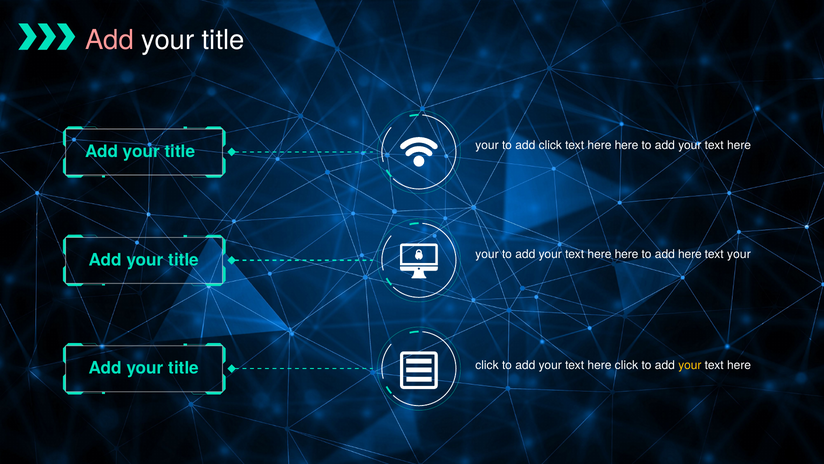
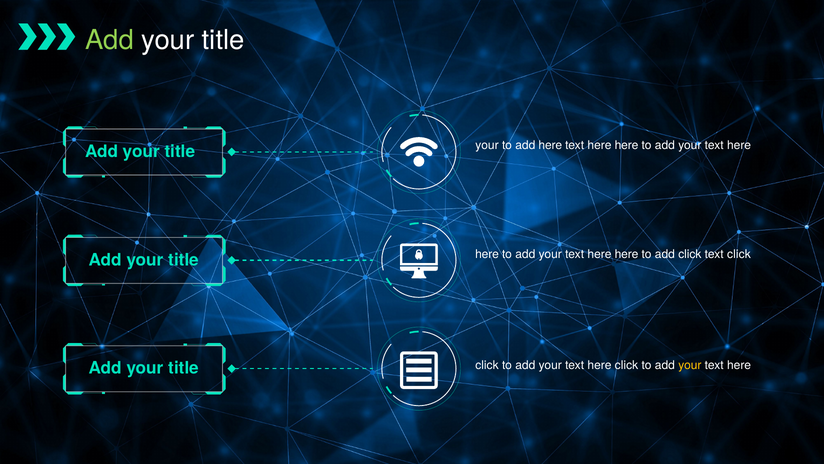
Add at (109, 40) colour: pink -> light green
add click: click -> here
your at (487, 254): your -> here
add here: here -> click
text your: your -> click
